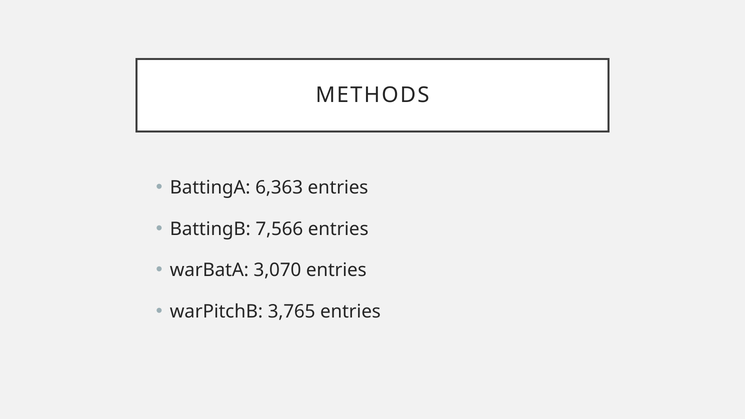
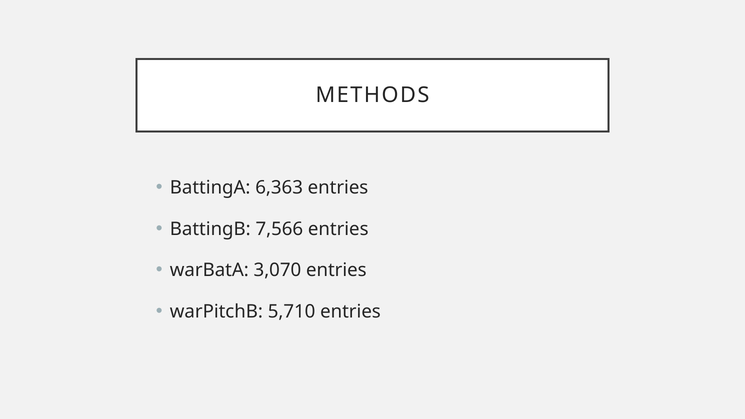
3,765: 3,765 -> 5,710
